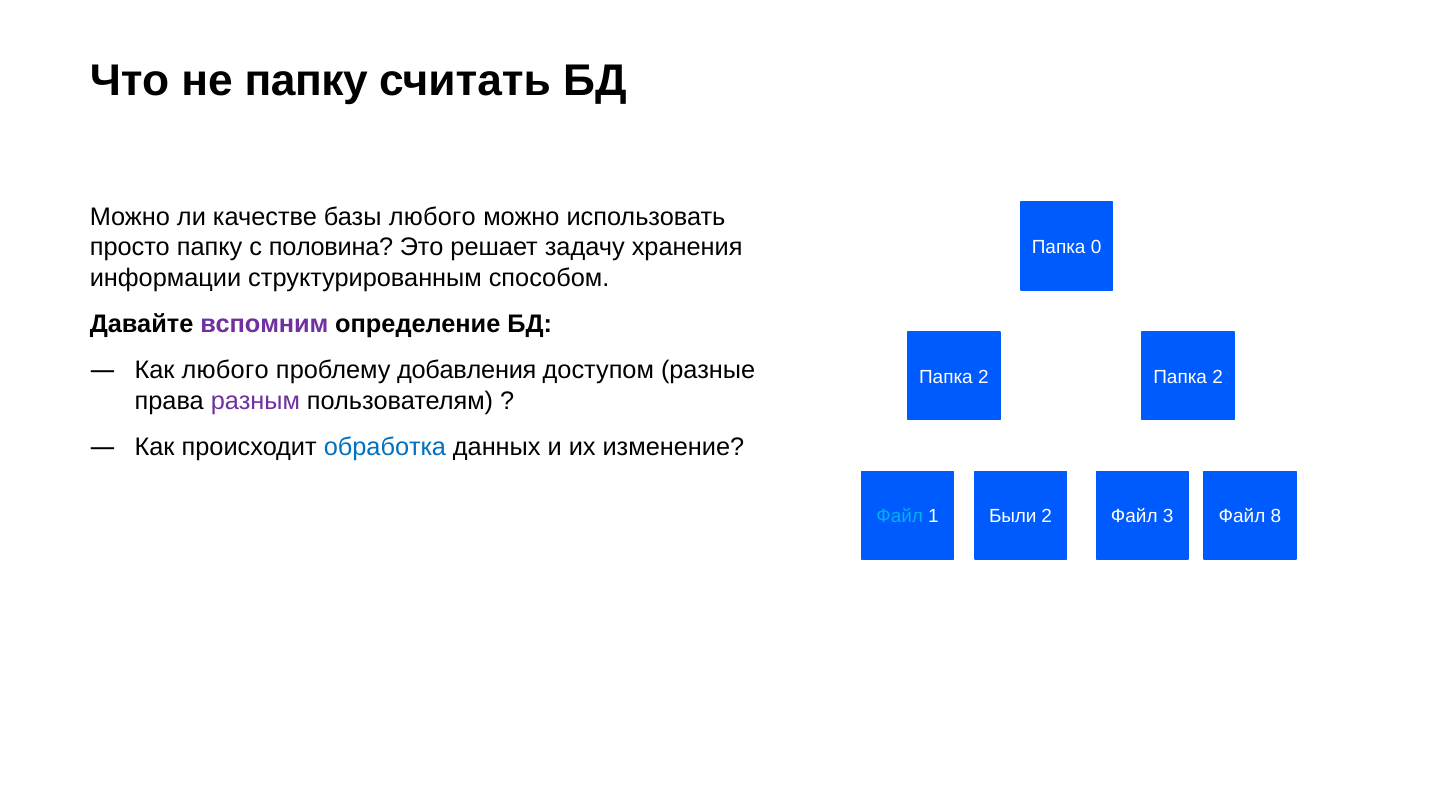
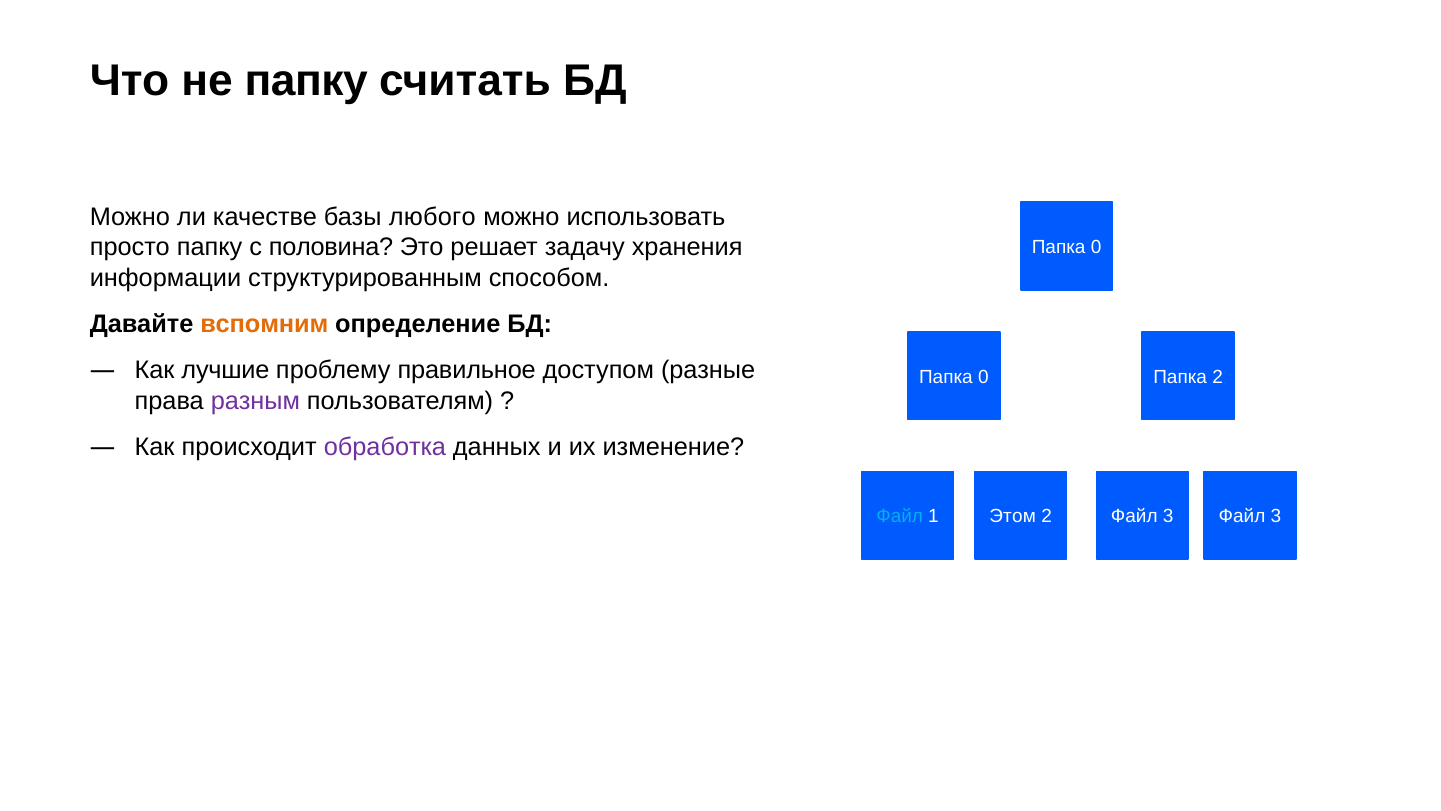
вспомним colour: purple -> orange
Как любого: любого -> лучшие
добавления: добавления -> правильное
2 at (983, 377): 2 -> 0
обработка colour: blue -> purple
Были: Были -> Этом
3 Файл 8: 8 -> 3
